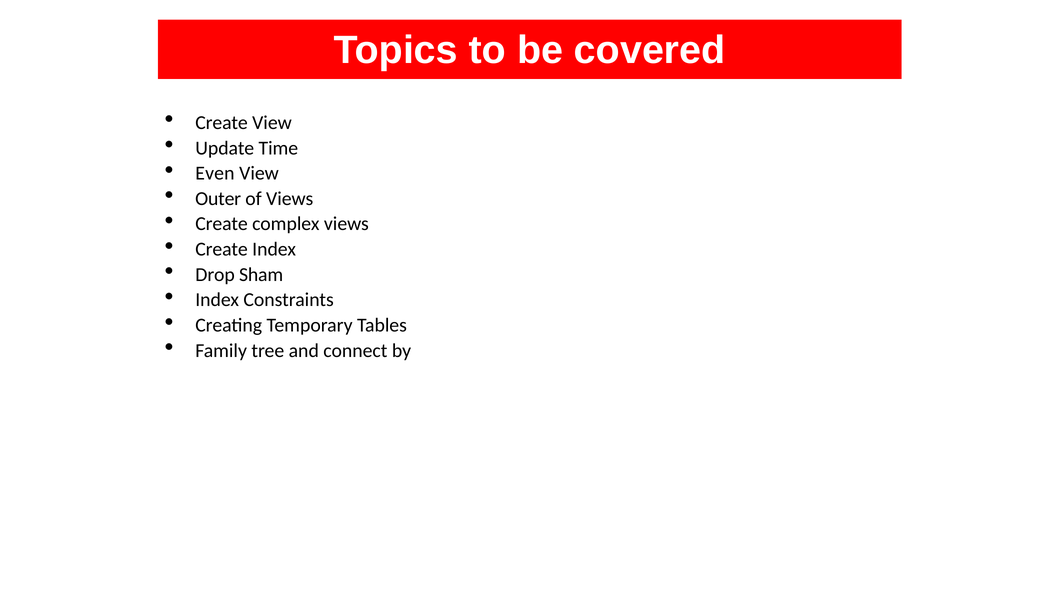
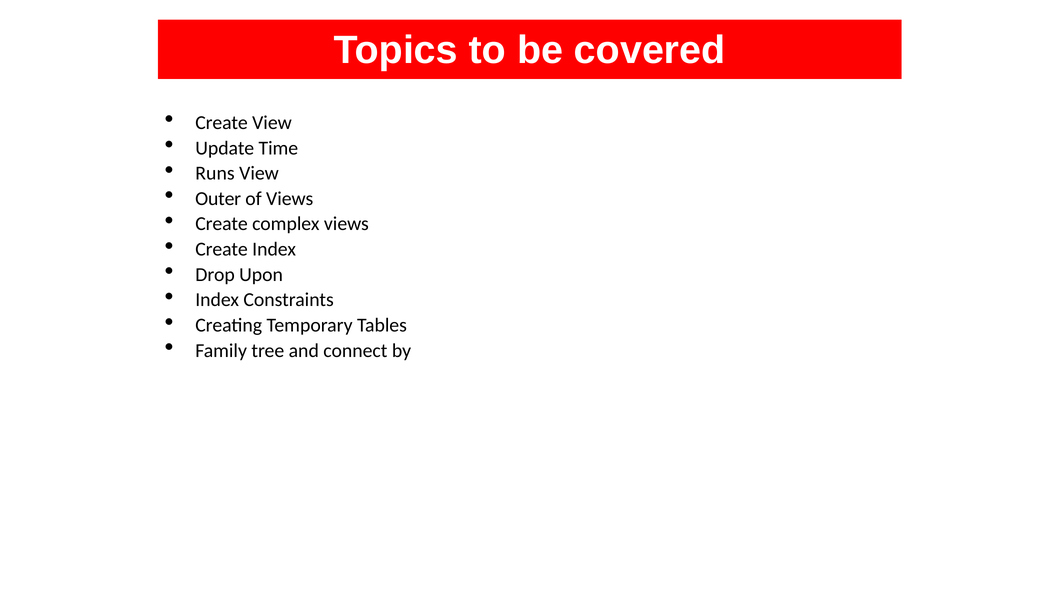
Even: Even -> Runs
Sham: Sham -> Upon
